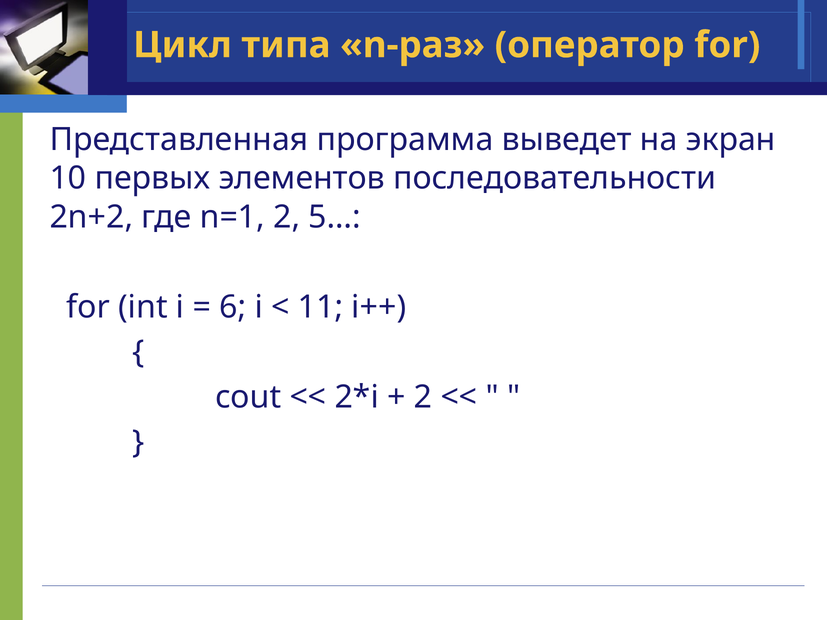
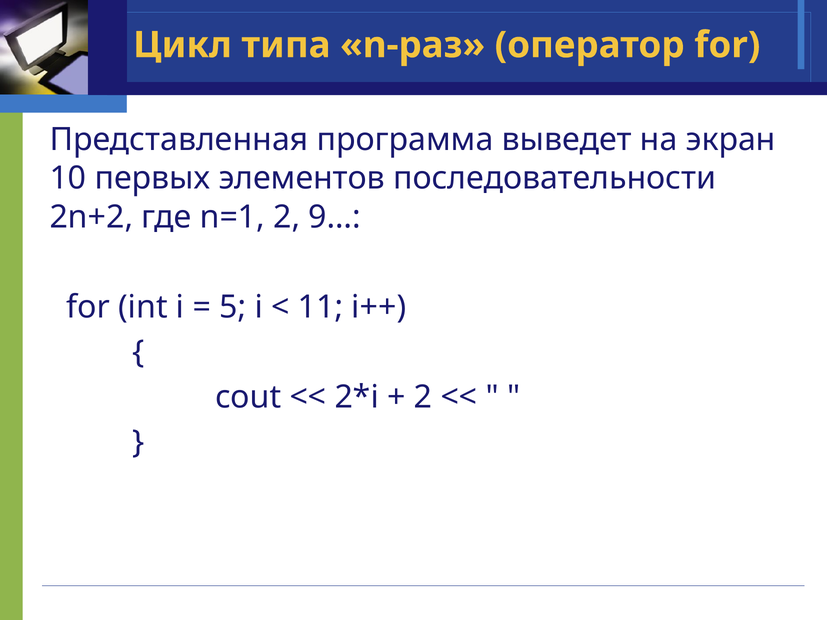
5…: 5… -> 9…
6: 6 -> 5
